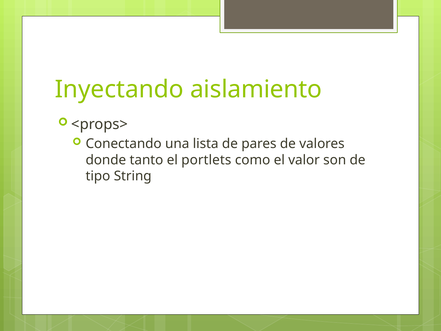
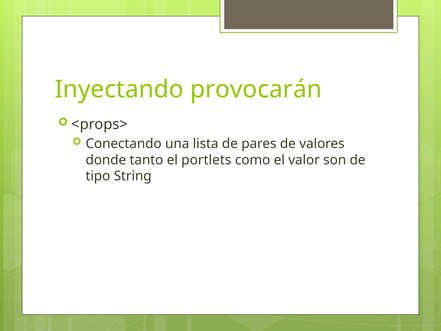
aislamiento: aislamiento -> provocarán
